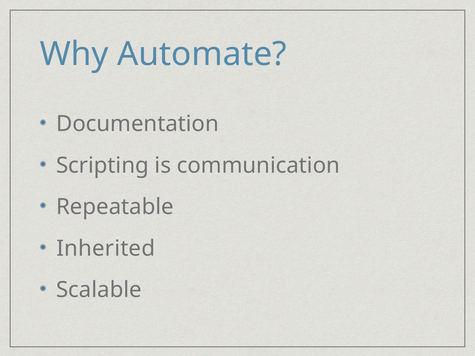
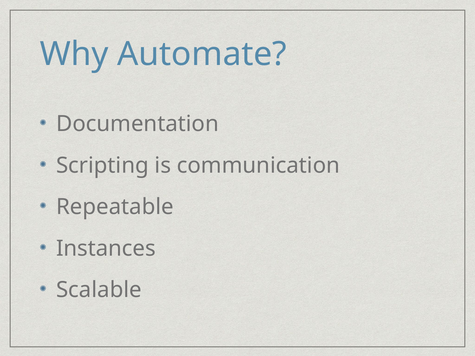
Inherited: Inherited -> Instances
